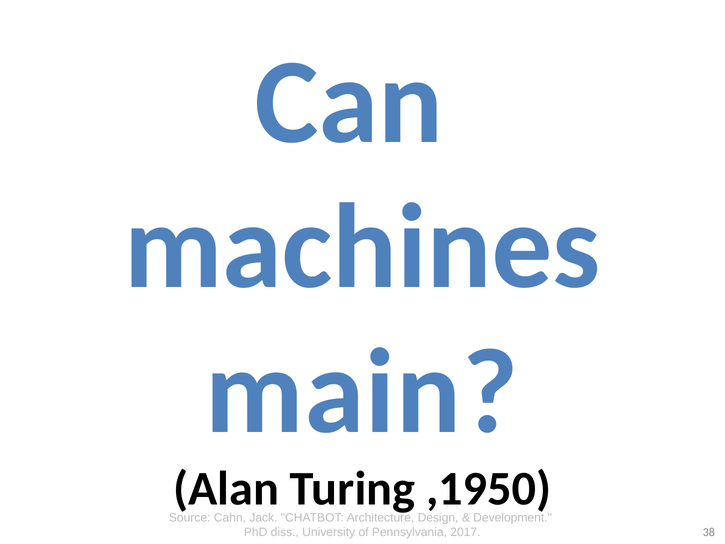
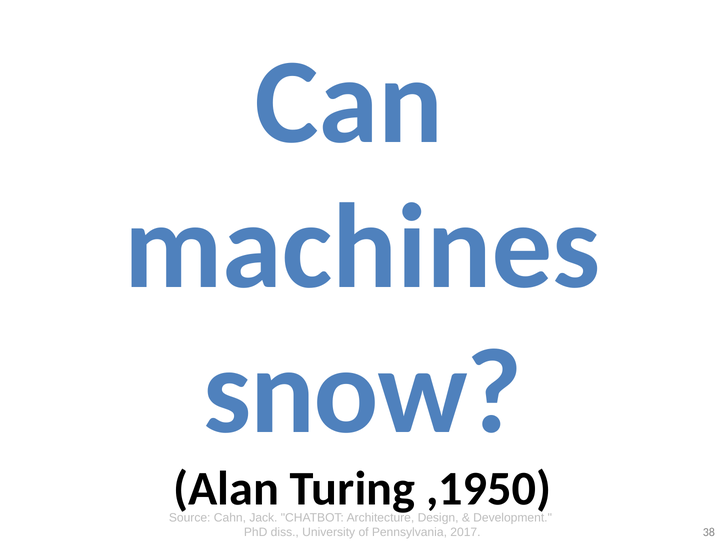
main: main -> snow
